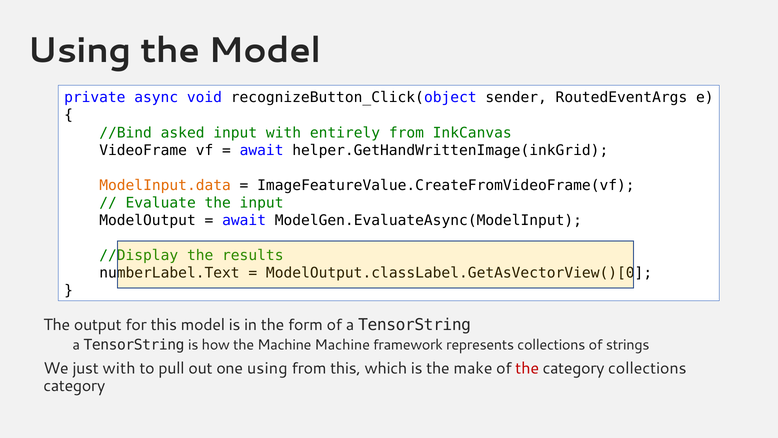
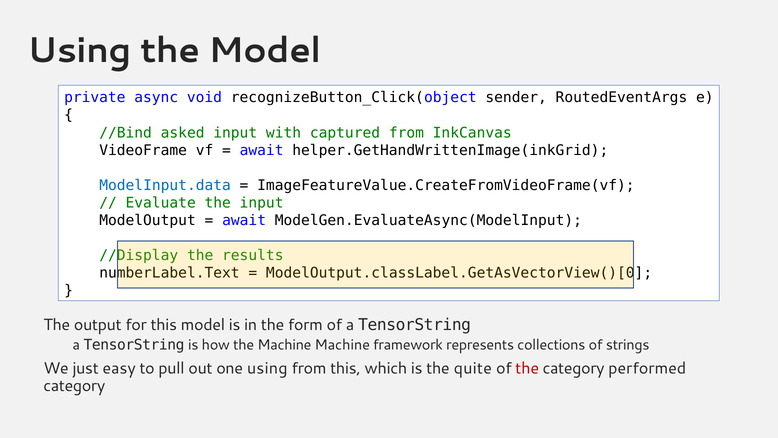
entirely: entirely -> captured
ModelInput.data colour: orange -> blue
just with: with -> easy
make: make -> quite
category collections: collections -> performed
